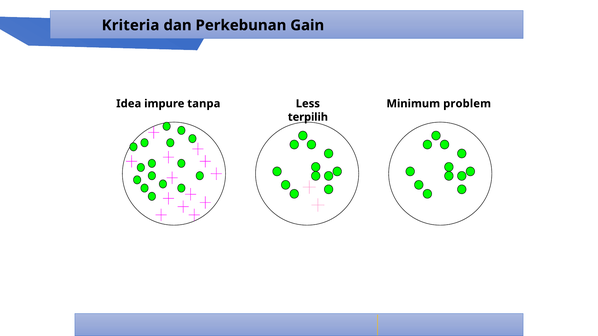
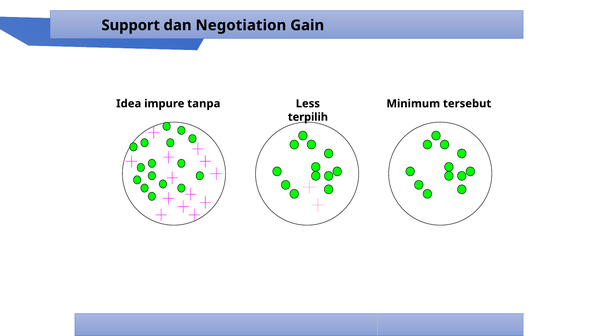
Kriteria: Kriteria -> Support
Perkebunan: Perkebunan -> Negotiation
problem: problem -> tersebut
